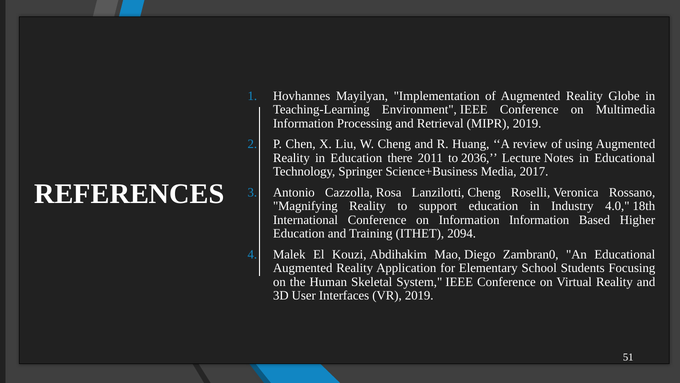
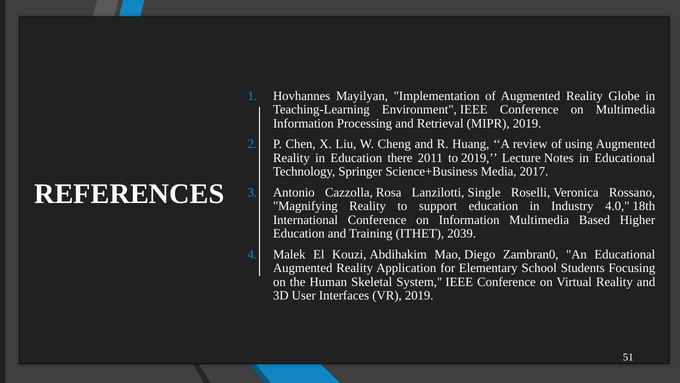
to 2036: 2036 -> 2019
Lanzilotti Cheng: Cheng -> Single
Information Information: Information -> Multimedia
2094: 2094 -> 2039
